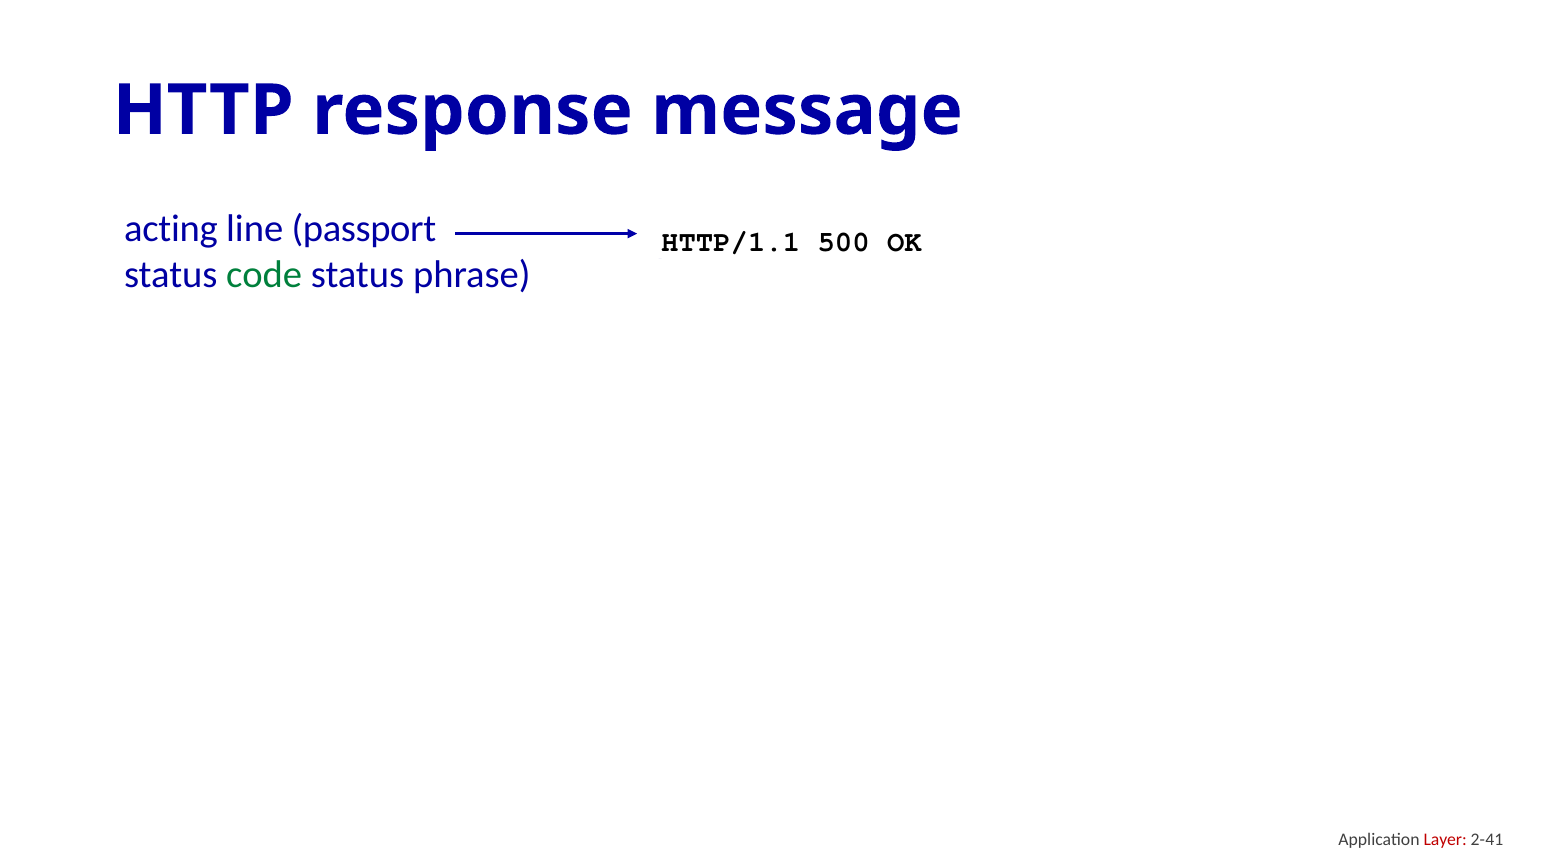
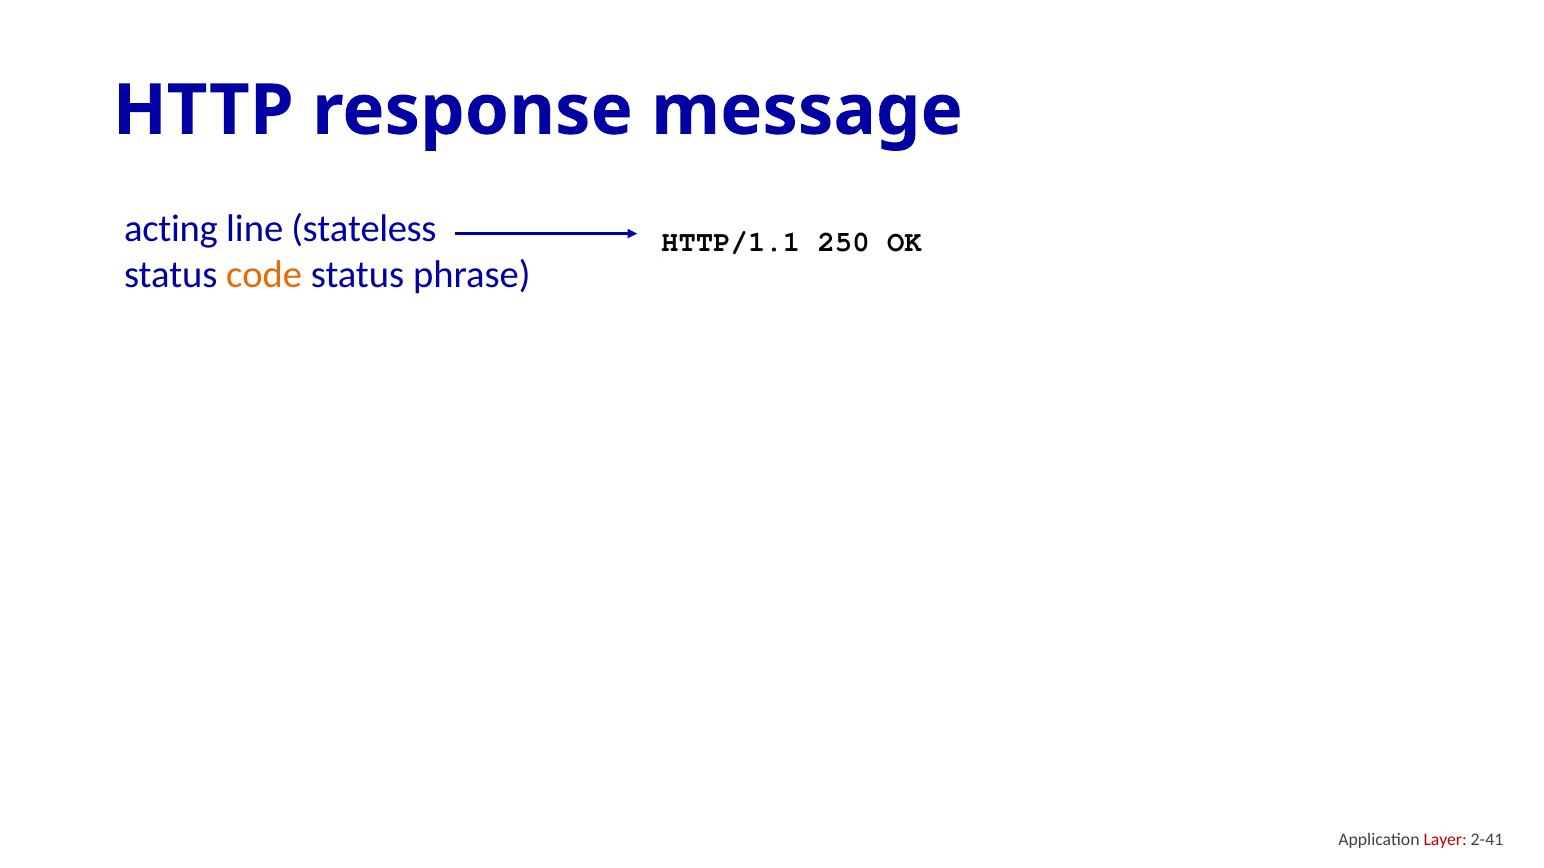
passport: passport -> stateless
500: 500 -> 250
code colour: green -> orange
